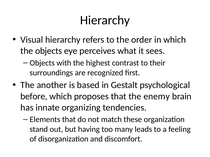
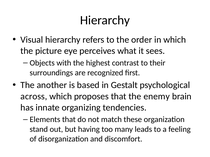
the objects: objects -> picture
before: before -> across
